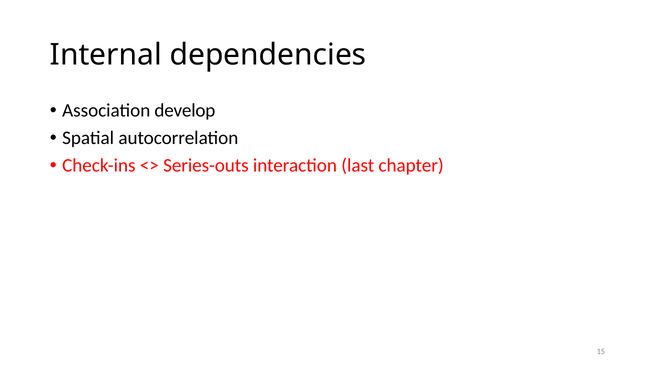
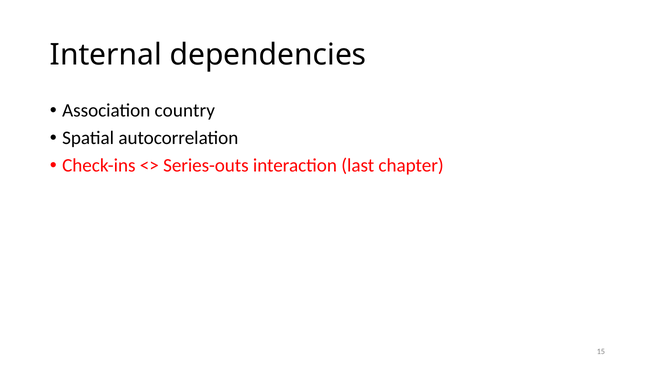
develop: develop -> country
